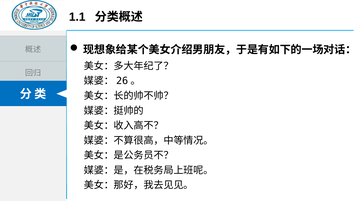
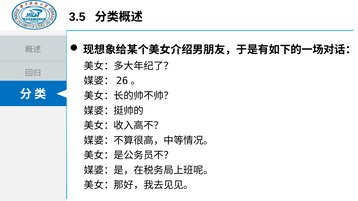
1.1: 1.1 -> 3.5
